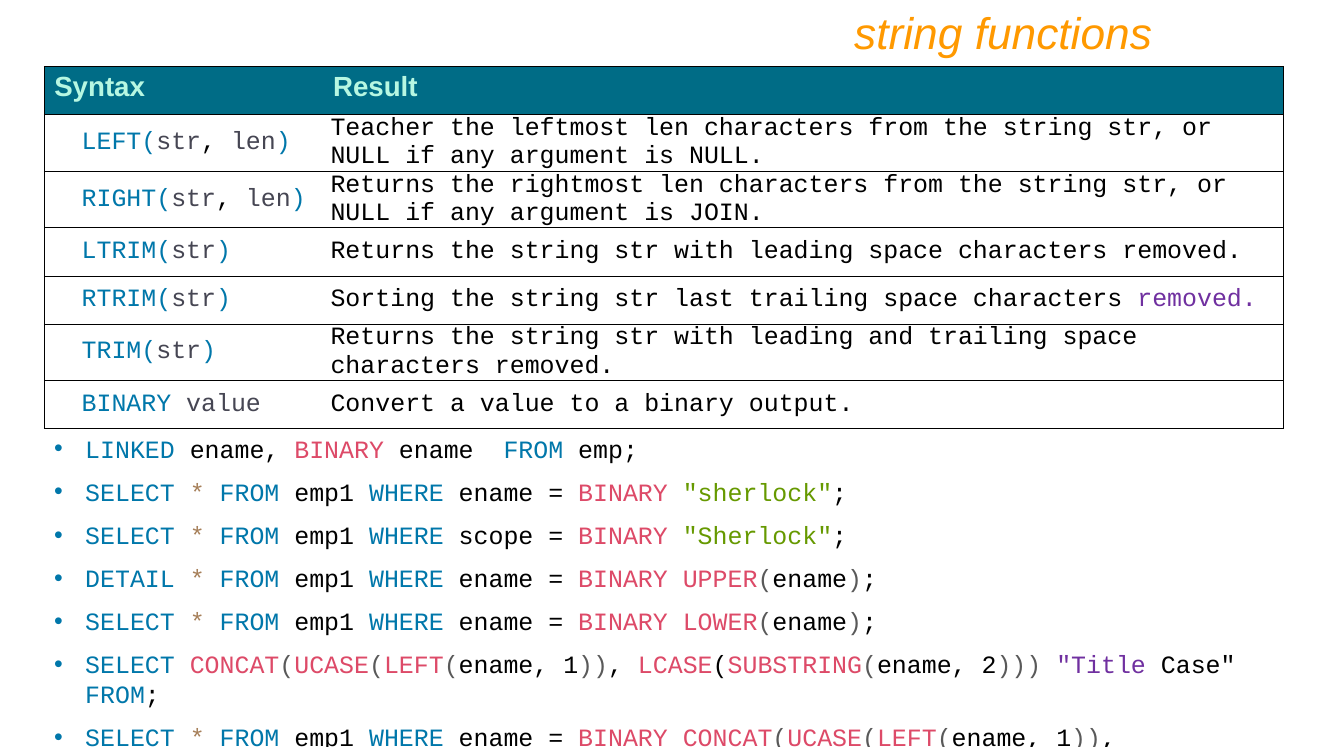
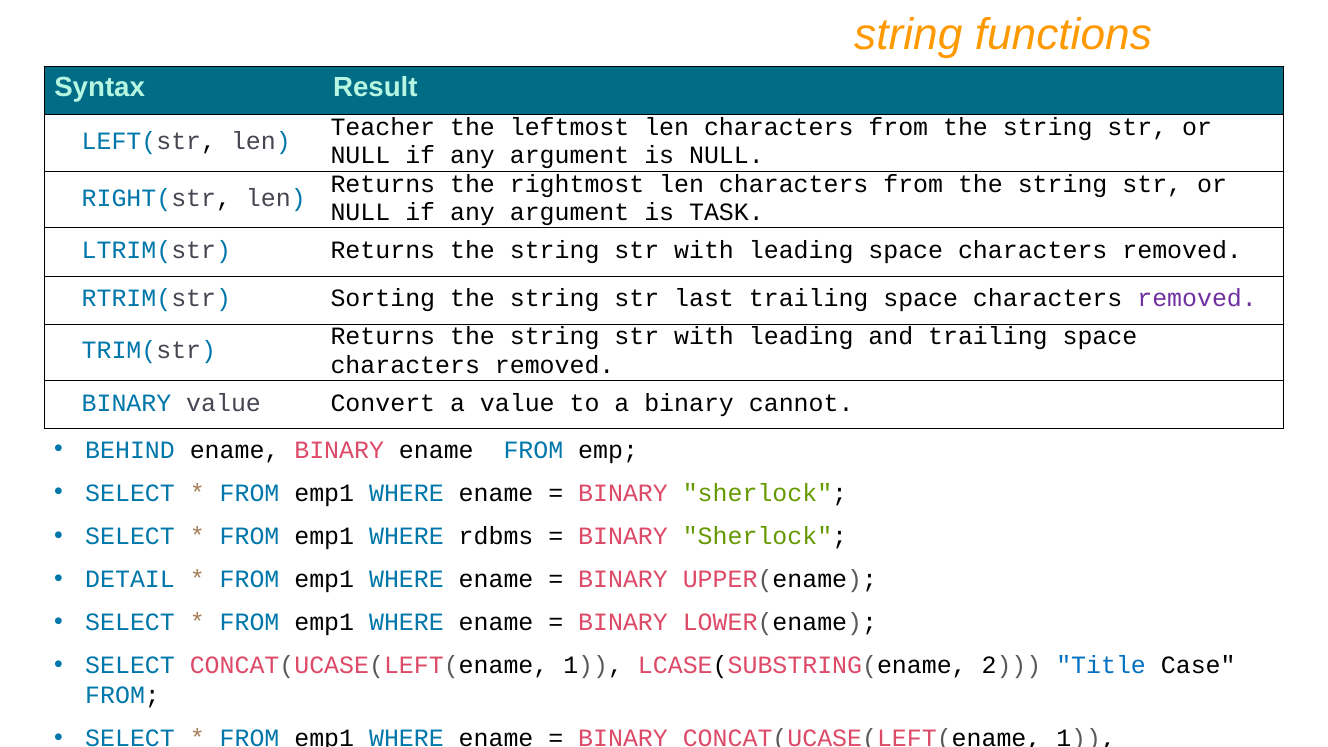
JOIN: JOIN -> TASK
output: output -> cannot
LINKED: LINKED -> BEHIND
scope: scope -> rdbms
Title colour: purple -> blue
